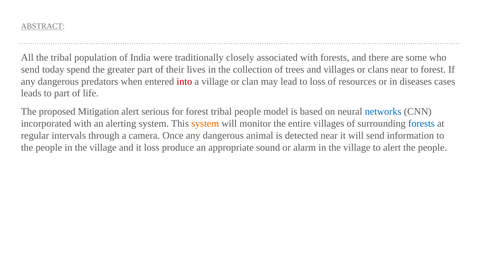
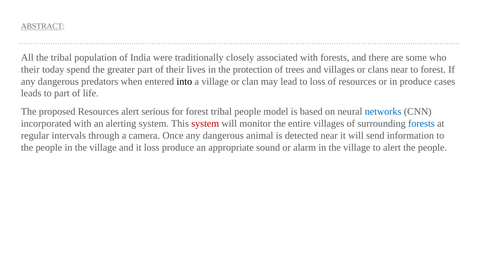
send at (30, 70): send -> their
collection: collection -> protection
into colour: red -> black
in diseases: diseases -> produce
proposed Mitigation: Mitigation -> Resources
system at (205, 124) colour: orange -> red
